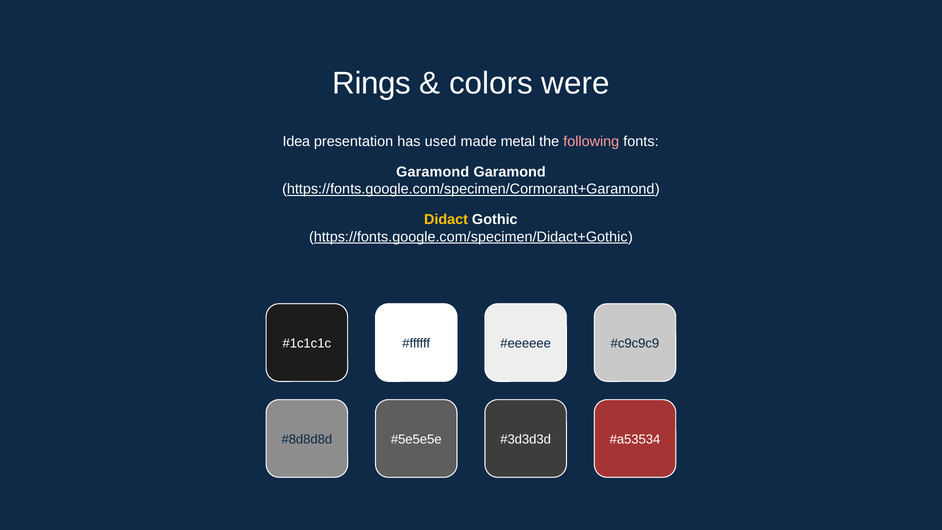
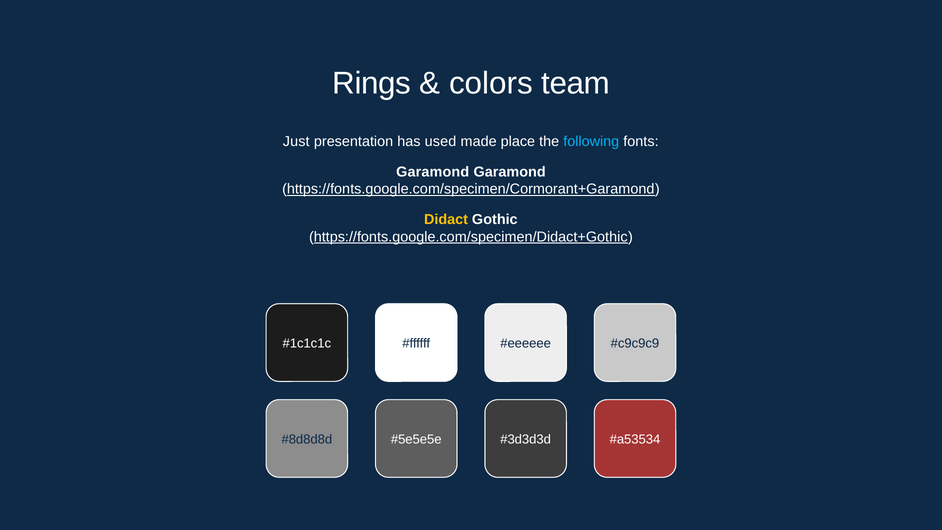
were: were -> team
Idea: Idea -> Just
metal: metal -> place
following colour: pink -> light blue
